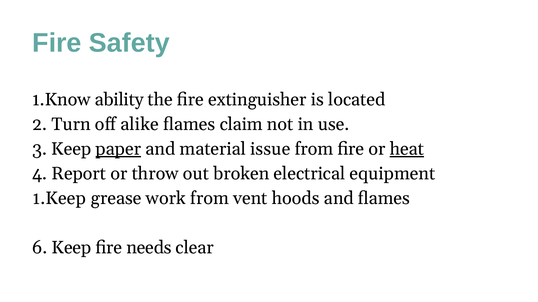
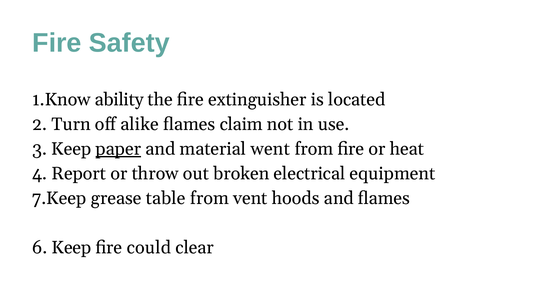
issue: issue -> went
heat underline: present -> none
1.Keep: 1.Keep -> 7.Keep
work: work -> table
needs: needs -> could
